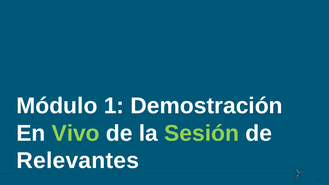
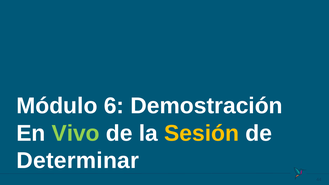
1: 1 -> 6
Sesión colour: light green -> yellow
Relevantes: Relevantes -> Determinar
